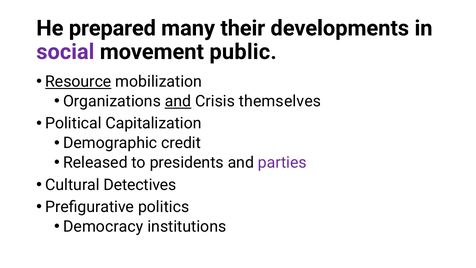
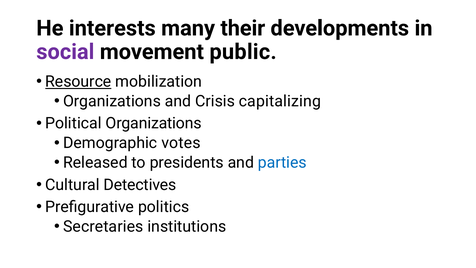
prepared: prepared -> interests
and at (178, 101) underline: present -> none
themselves: themselves -> capitalizing
Political Capitalization: Capitalization -> Organizations
credit: credit -> votes
parties colour: purple -> blue
Democracy: Democracy -> Secretaries
